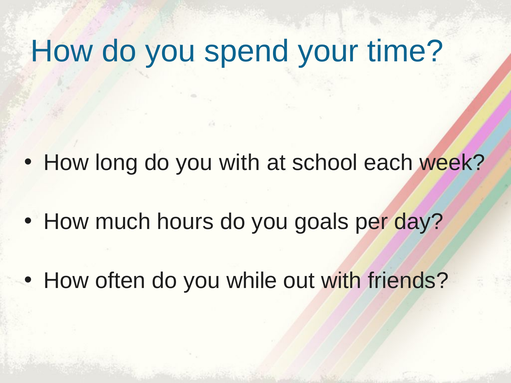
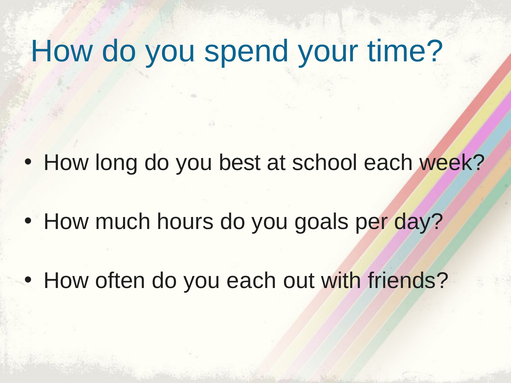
you with: with -> best
you while: while -> each
